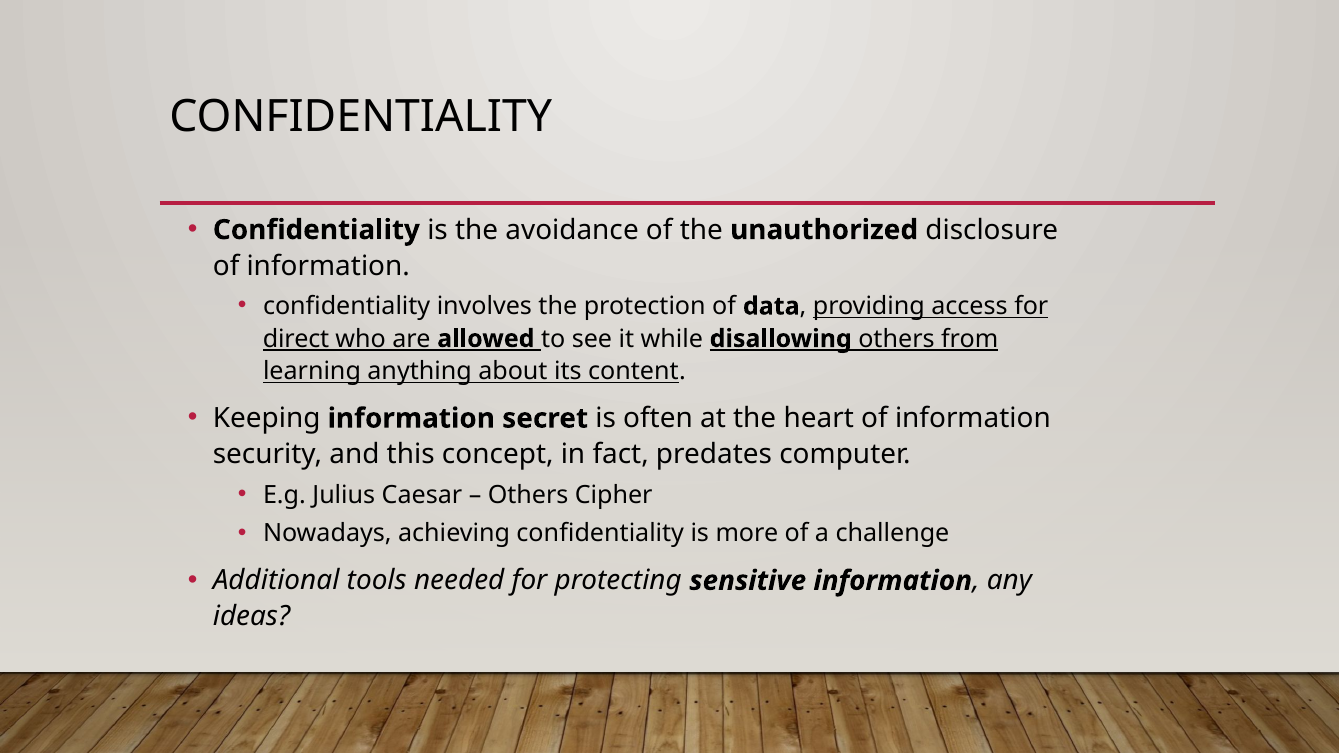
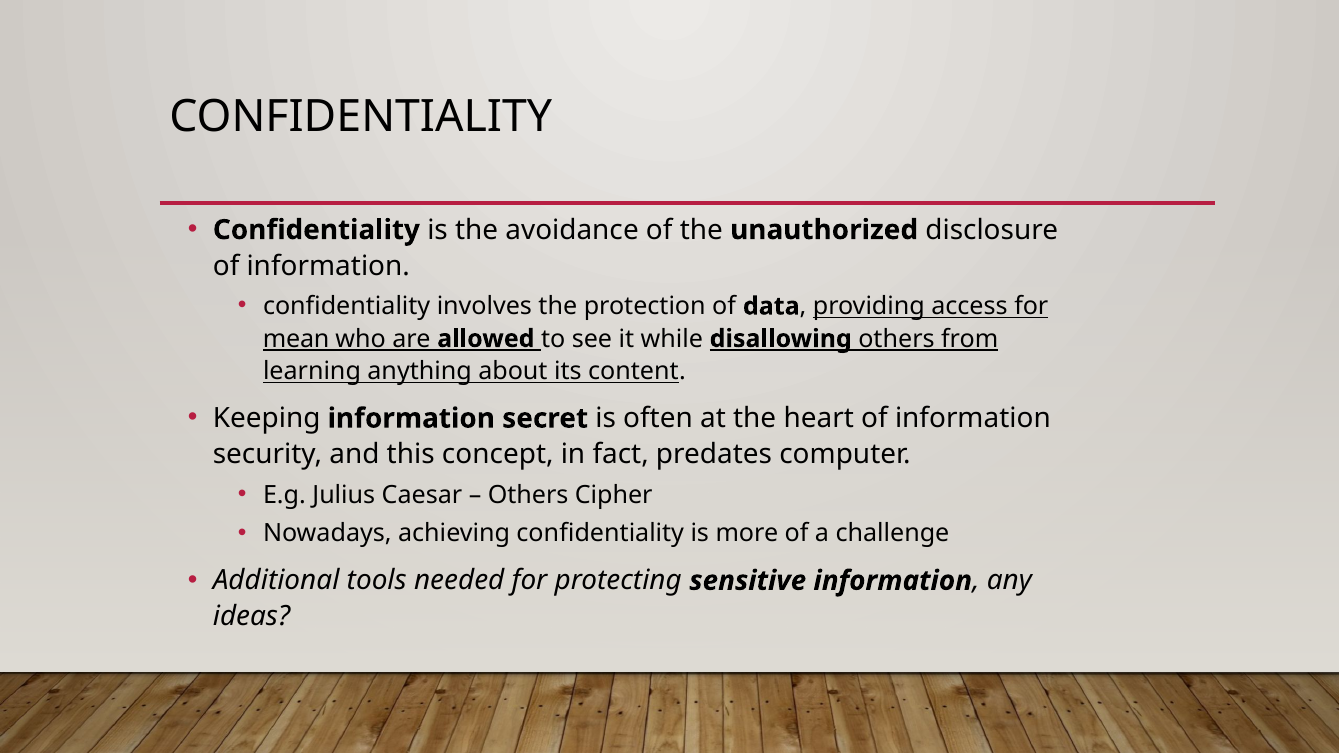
direct: direct -> mean
